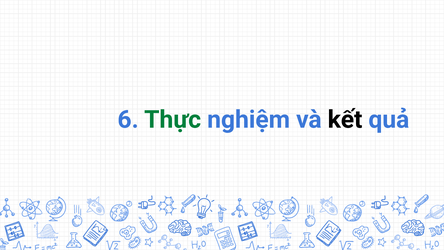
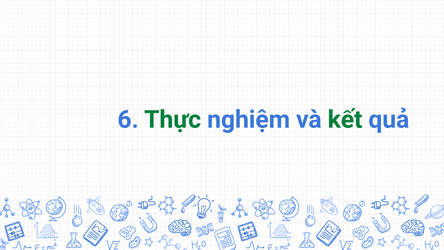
kết colour: black -> green
